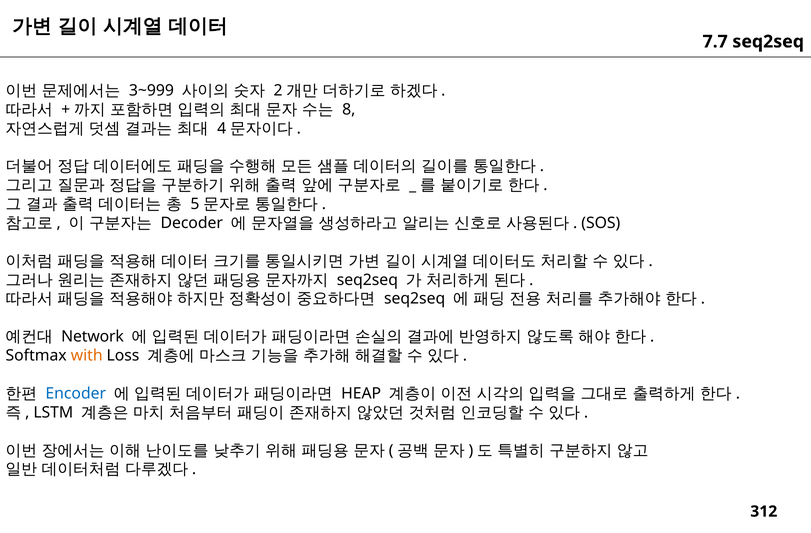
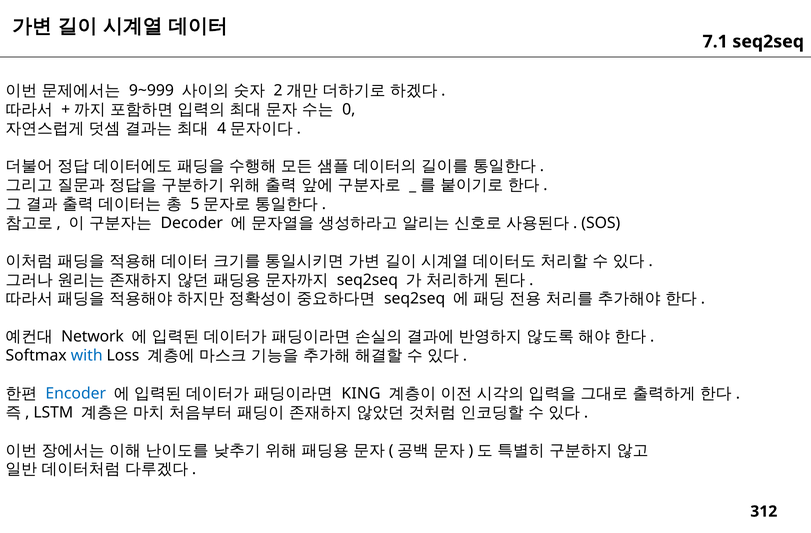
7.7: 7.7 -> 7.1
3~999: 3~999 -> 9~999
8: 8 -> 0
with colour: orange -> blue
HEAP: HEAP -> KING
